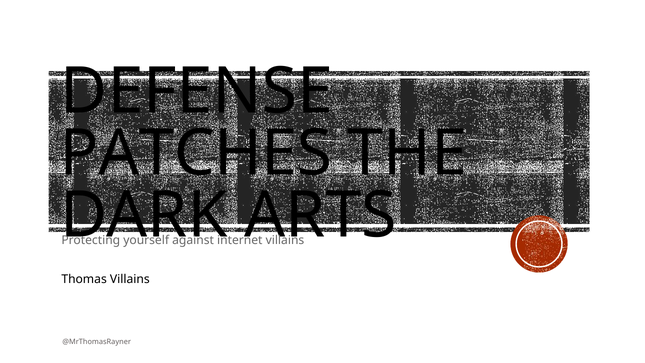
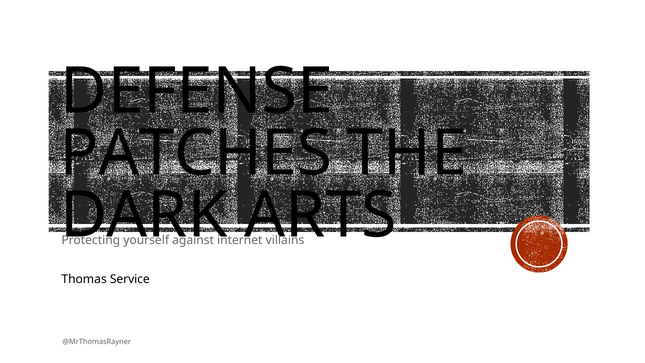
Thomas Villains: Villains -> Service
